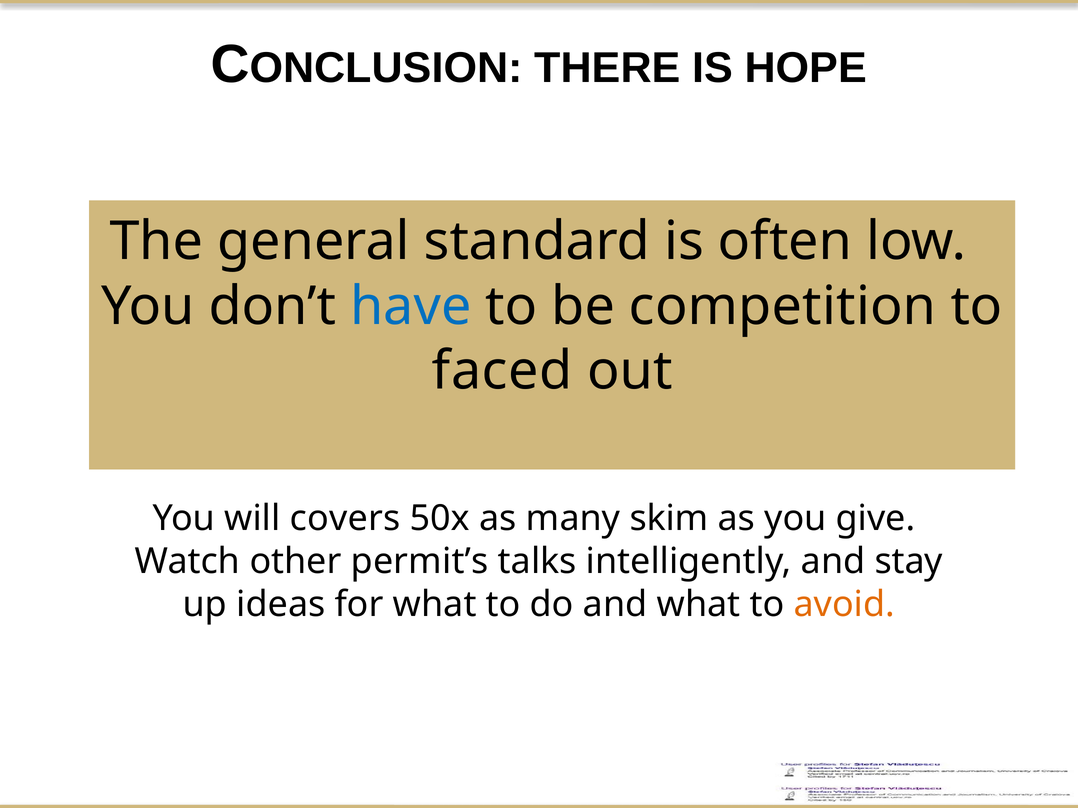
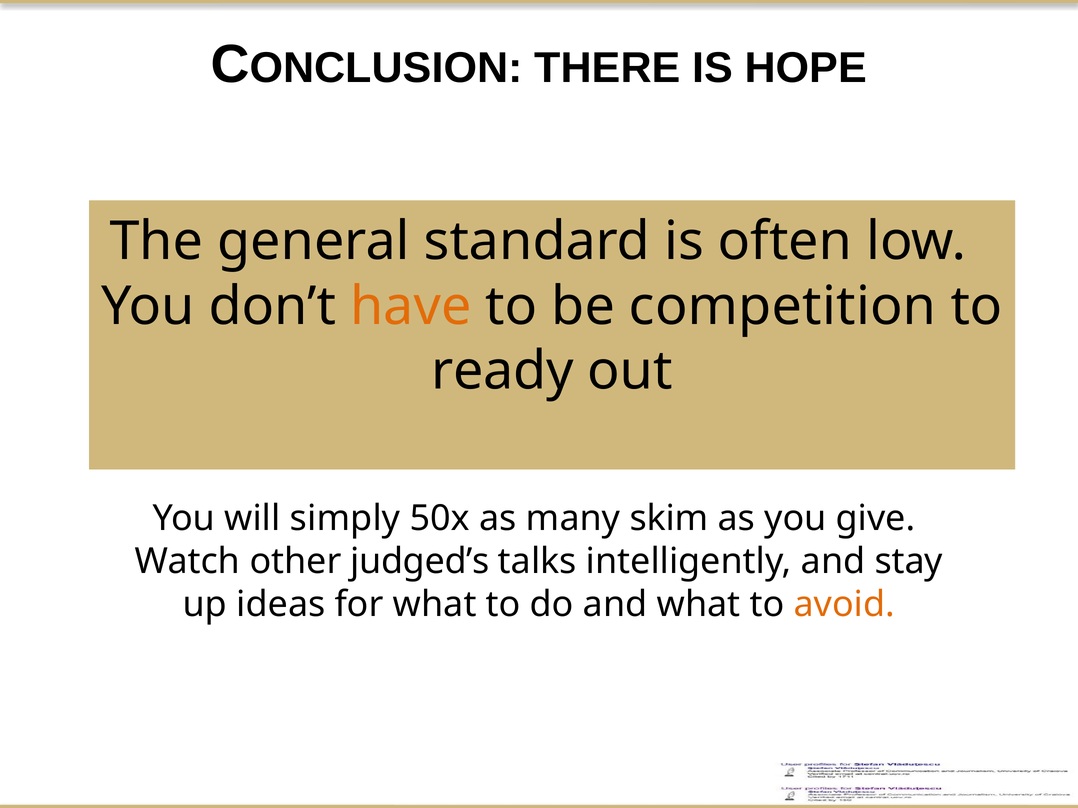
have colour: blue -> orange
faced: faced -> ready
covers: covers -> simply
permit’s: permit’s -> judged’s
